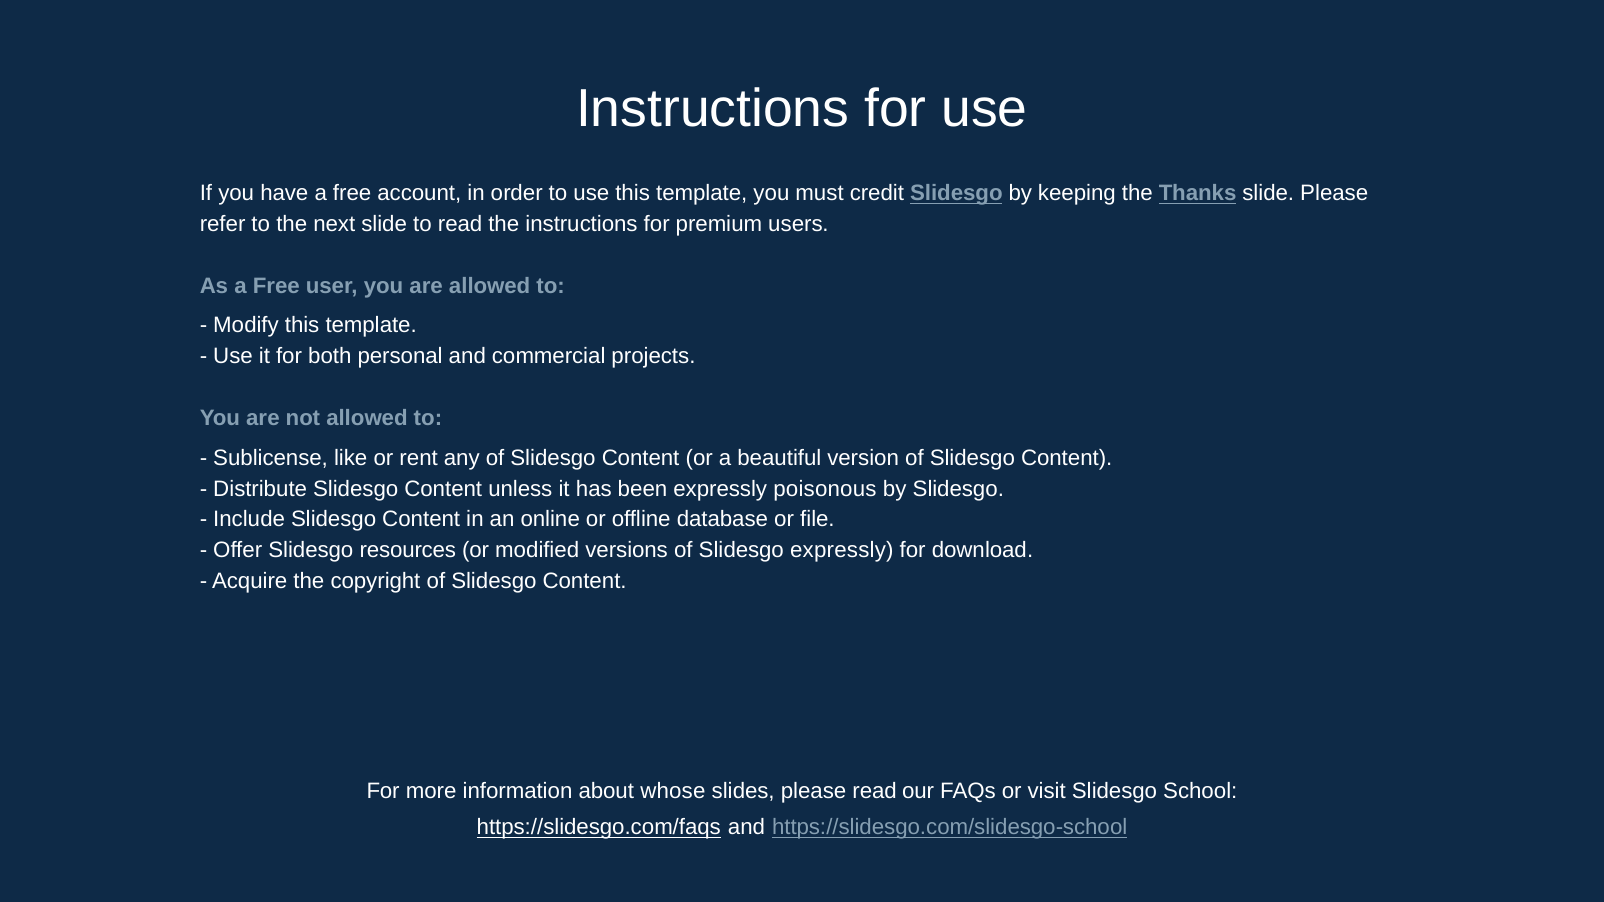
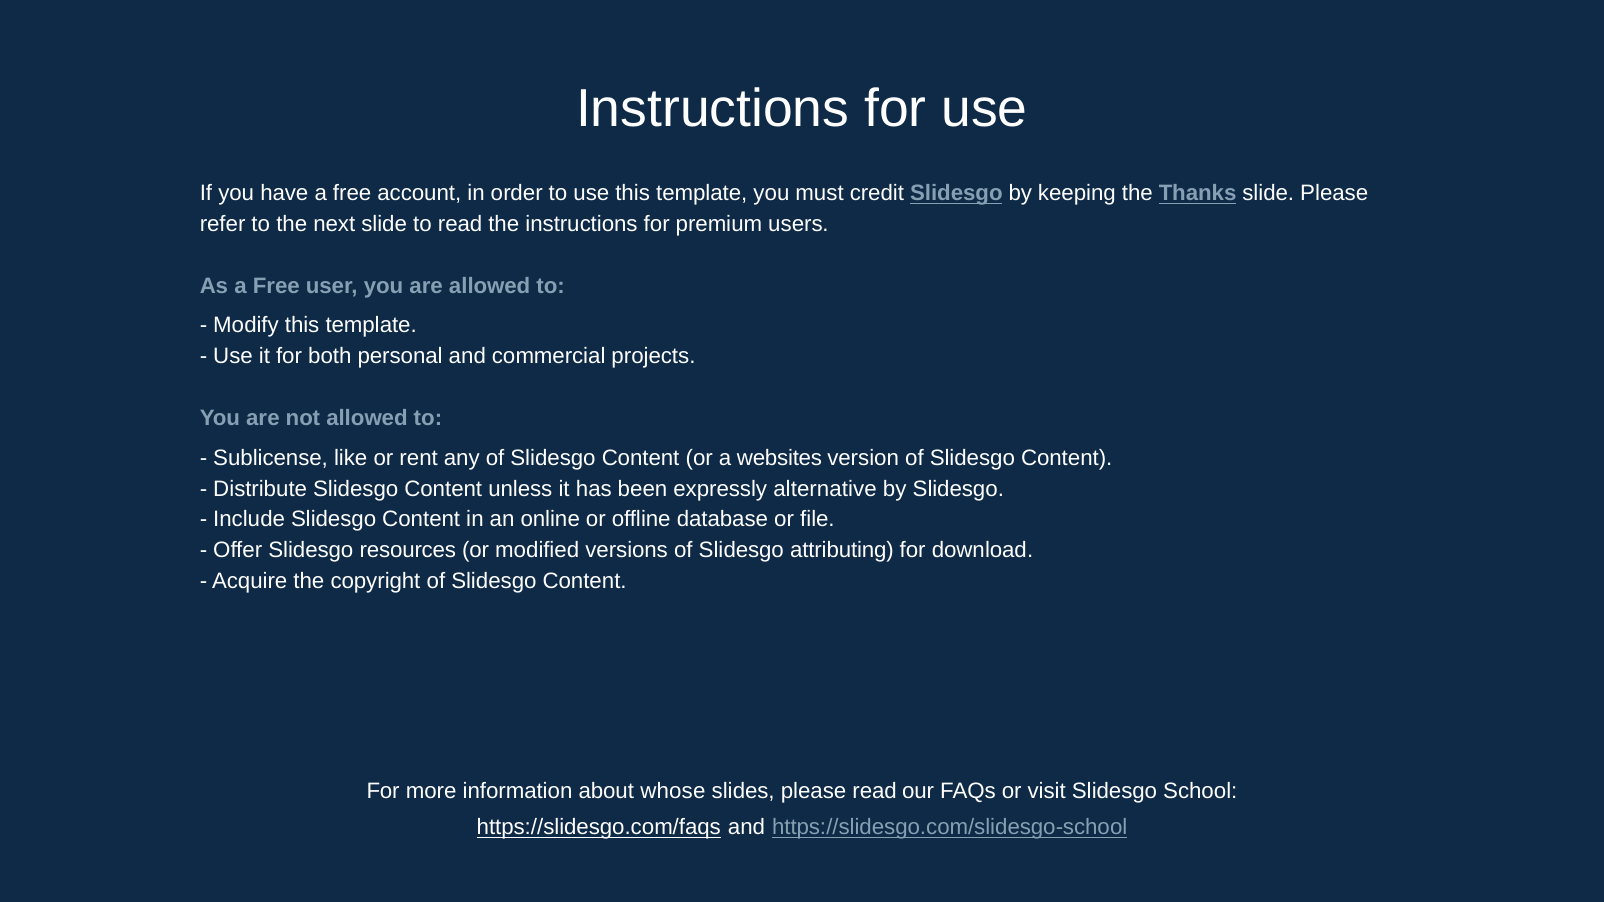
beautiful: beautiful -> websites
poisonous: poisonous -> alternative
Slidesgo expressly: expressly -> attributing
